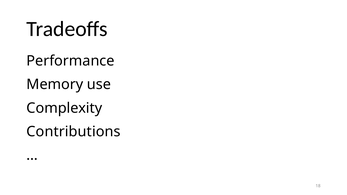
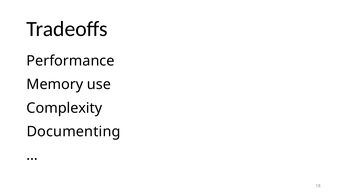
Contributions: Contributions -> Documenting
